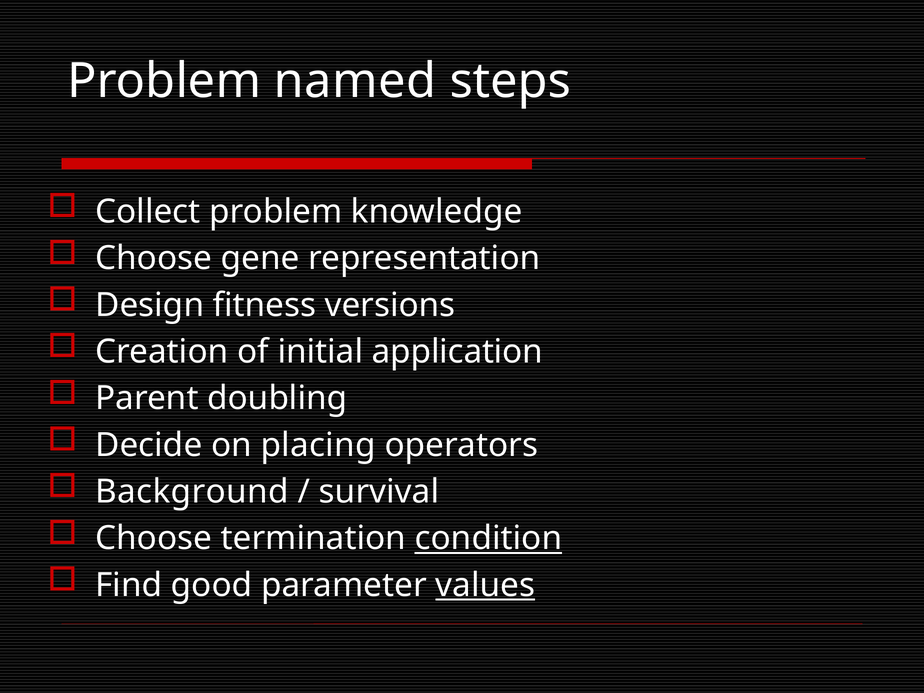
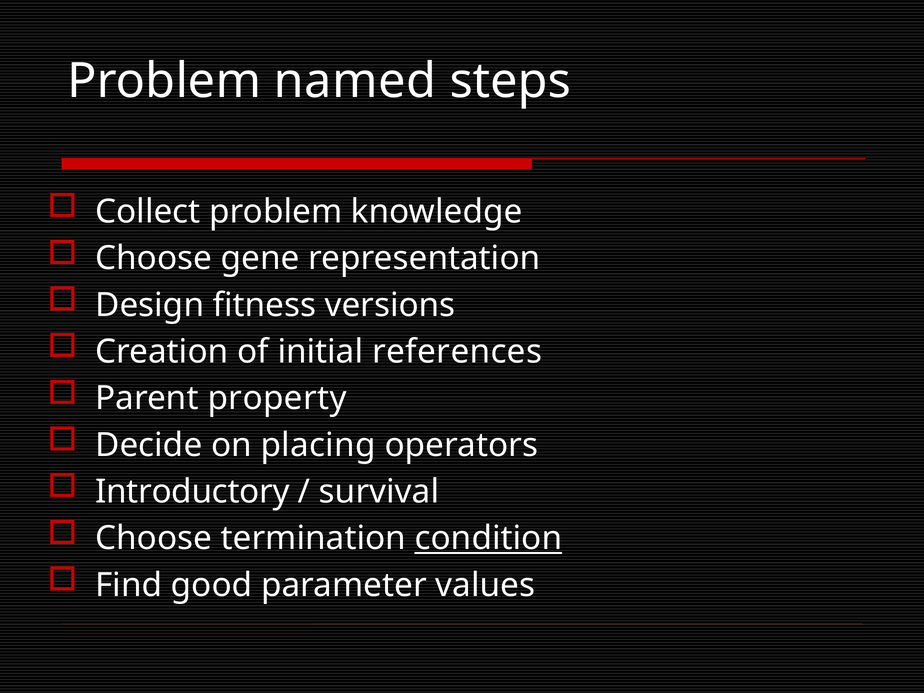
application: application -> references
doubling: doubling -> property
Background: Background -> Introductory
values underline: present -> none
